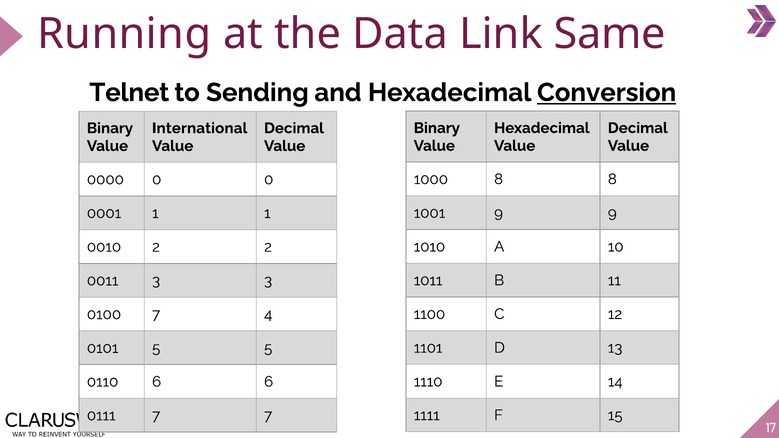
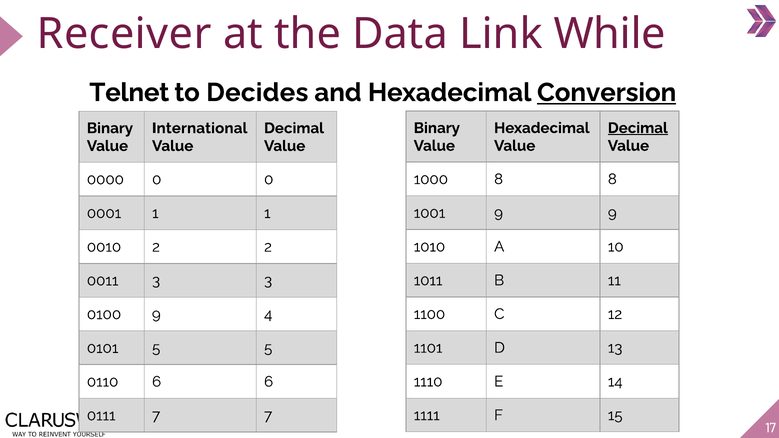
Running: Running -> Receiver
Same: Same -> While
Sending: Sending -> Decides
Decimal at (638, 128) underline: none -> present
0100 7: 7 -> 9
